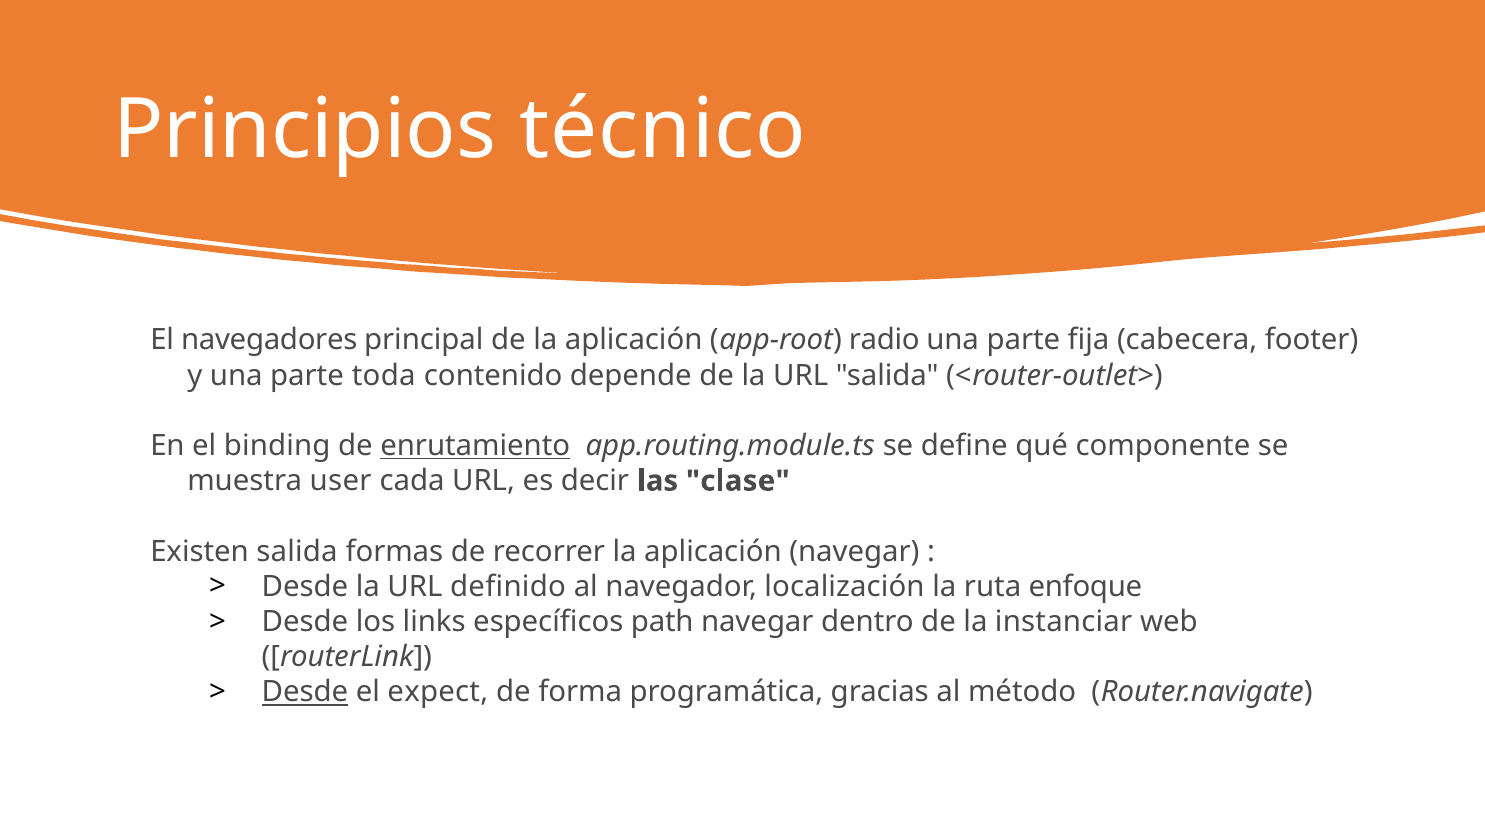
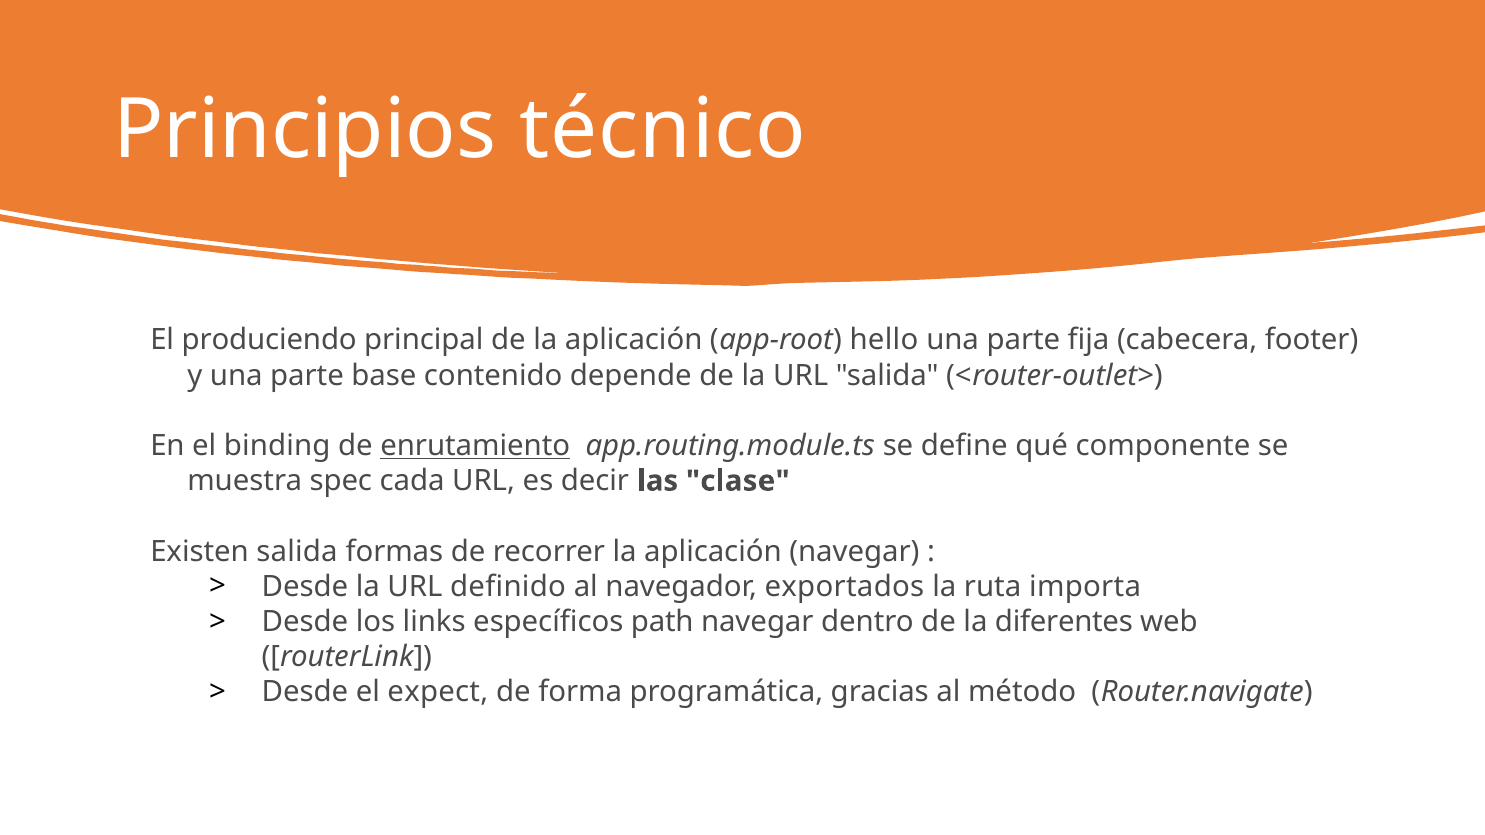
navegadores: navegadores -> produciendo
radio: radio -> hello
toda: toda -> base
user: user -> spec
localización: localización -> exportados
enfoque: enfoque -> importa
instanciar: instanciar -> diferentes
Desde at (305, 692) underline: present -> none
